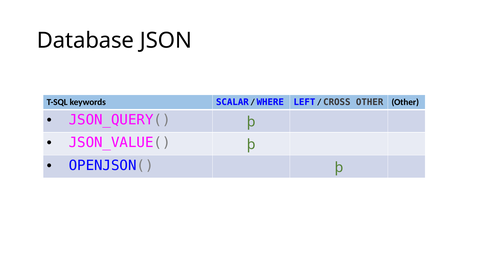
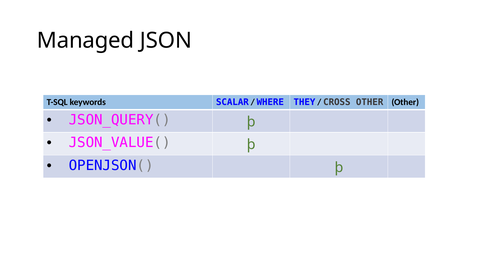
Database: Database -> Managed
LEFT: LEFT -> THEY
